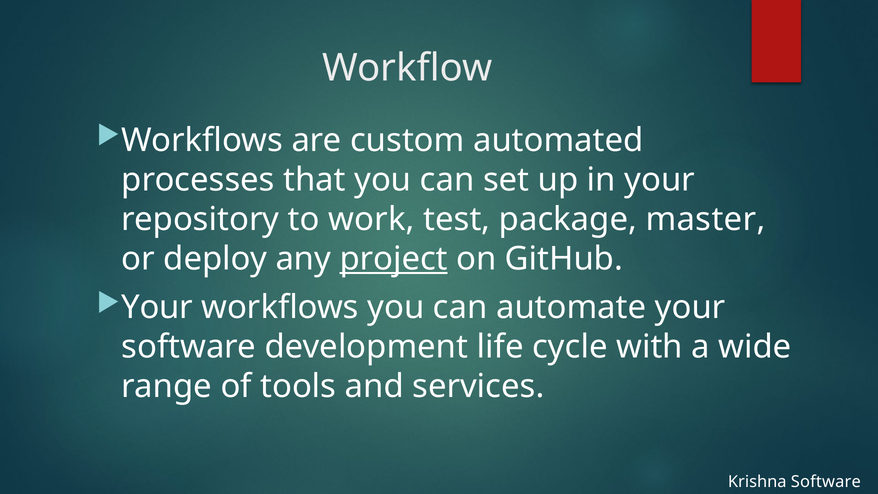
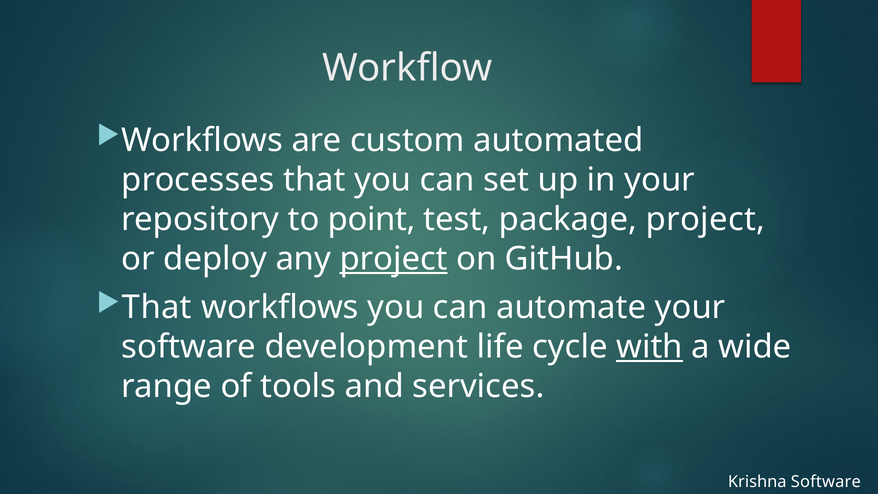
work: work -> point
package master: master -> project
Your at (157, 307): Your -> That
with underline: none -> present
